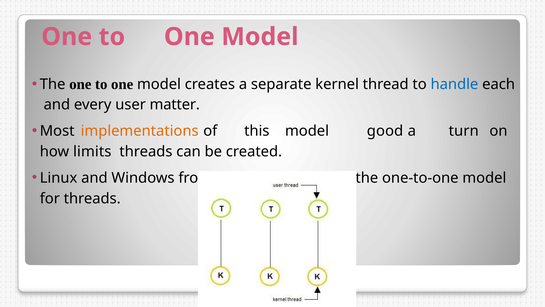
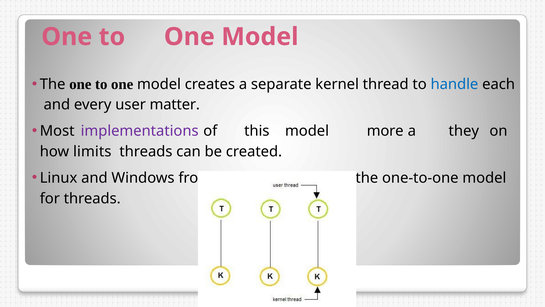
implementations colour: orange -> purple
good: good -> more
turn: turn -> they
